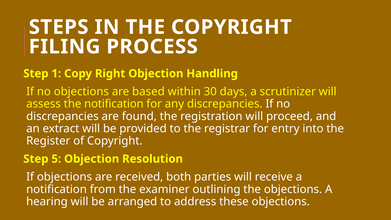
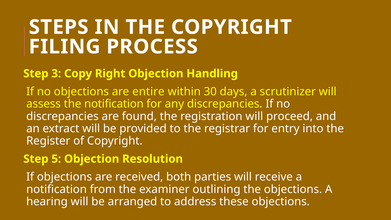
1: 1 -> 3
based: based -> entire
